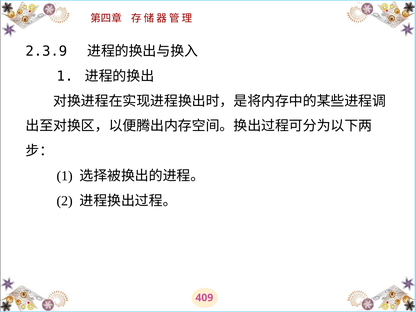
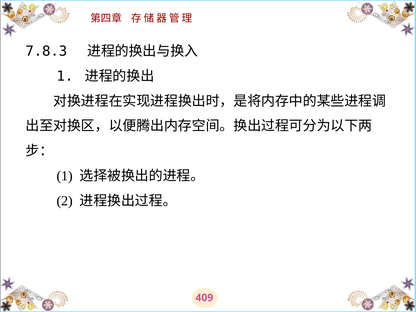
2.3.9: 2.3.9 -> 7.8.3
